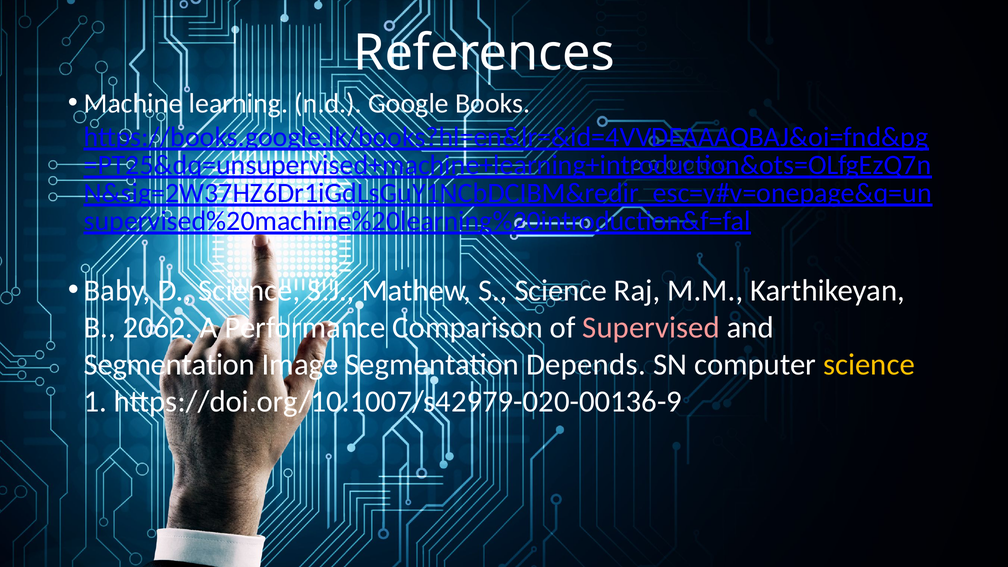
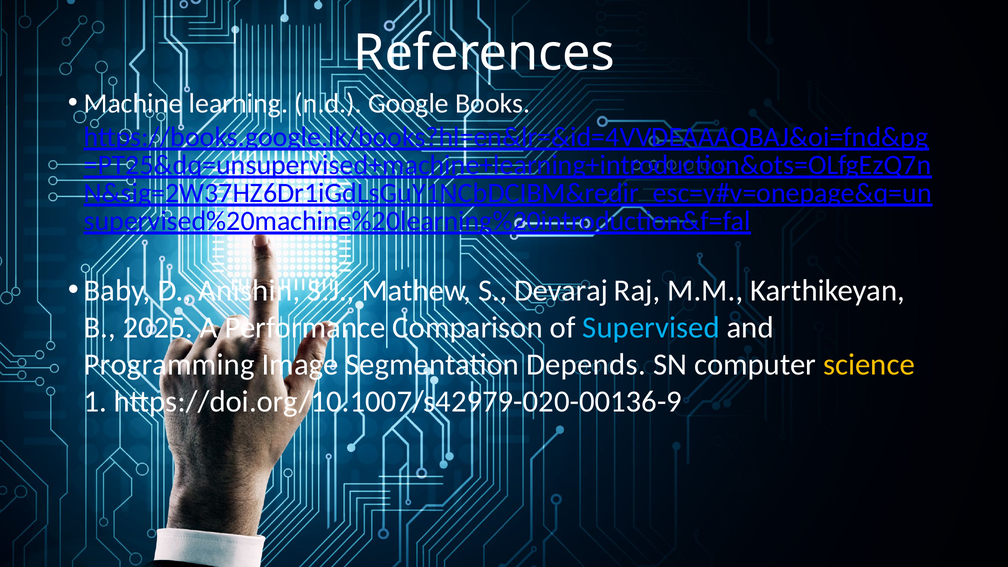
D Science: Science -> Anishin
S Science: Science -> Devaraj
2062: 2062 -> 2025
Supervised colour: pink -> light blue
Segmentation at (169, 364): Segmentation -> Programming
